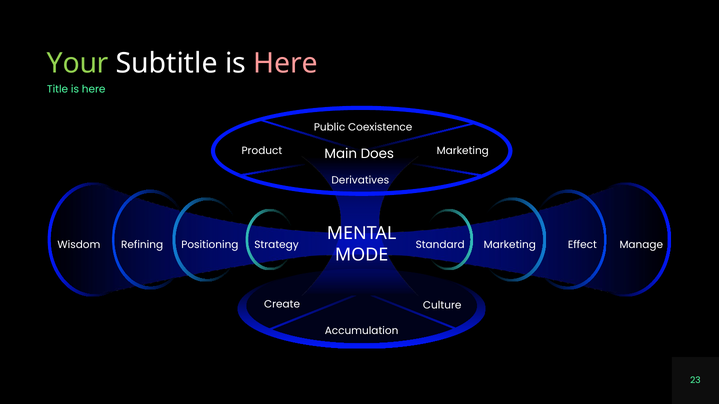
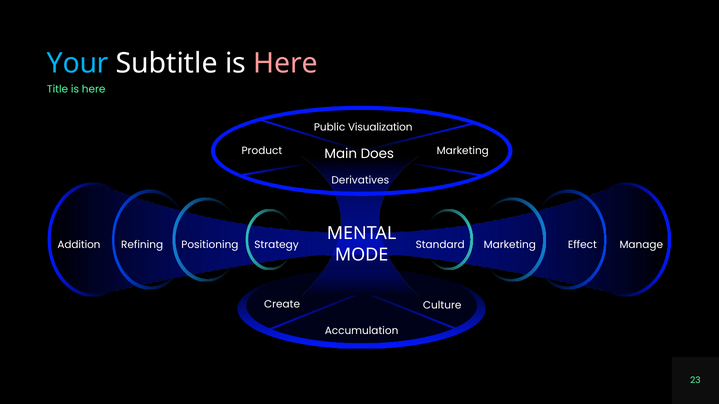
Your colour: light green -> light blue
Coexistence: Coexistence -> Visualization
Wisdom: Wisdom -> Addition
